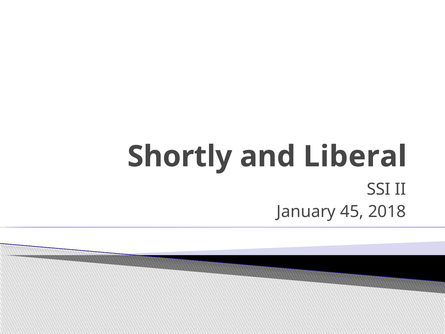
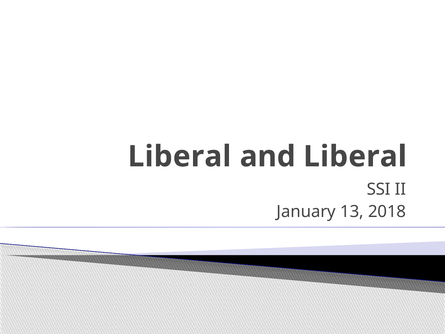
Shortly at (180, 156): Shortly -> Liberal
45: 45 -> 13
